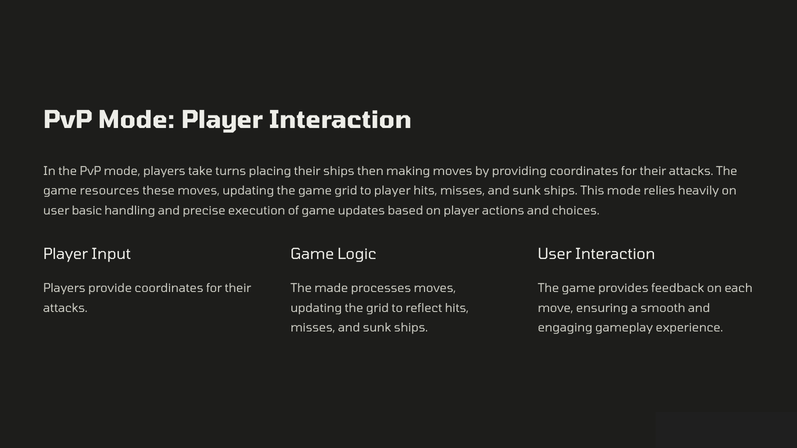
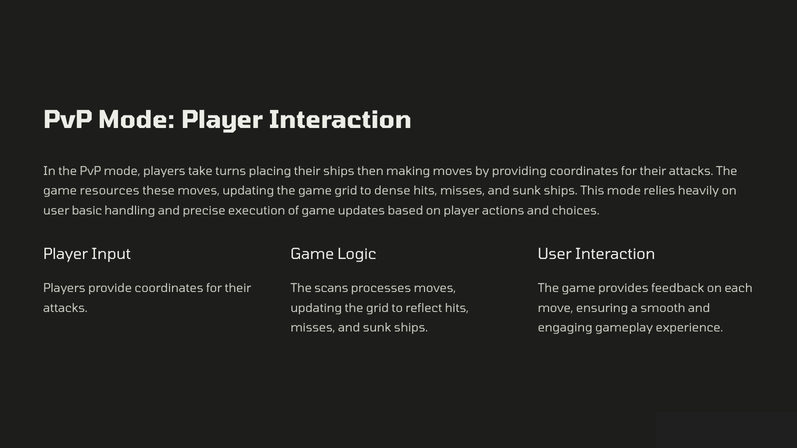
to player: player -> dense
made: made -> scans
